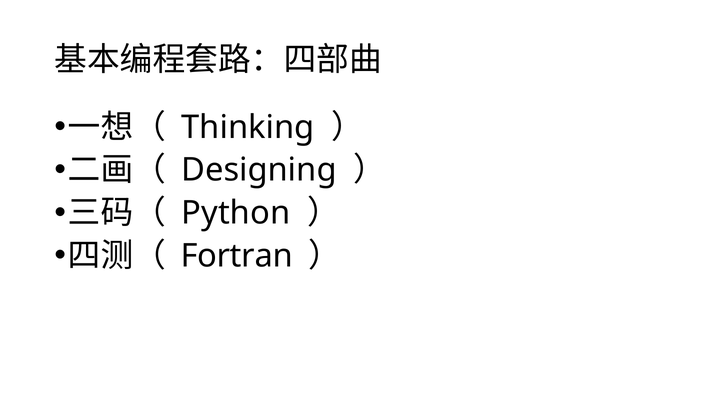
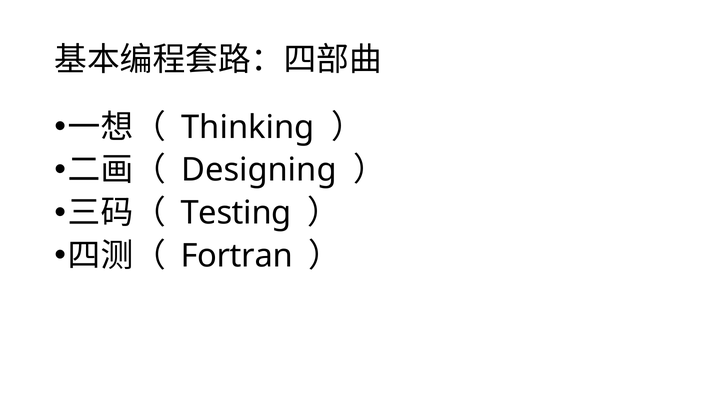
Python: Python -> Testing
